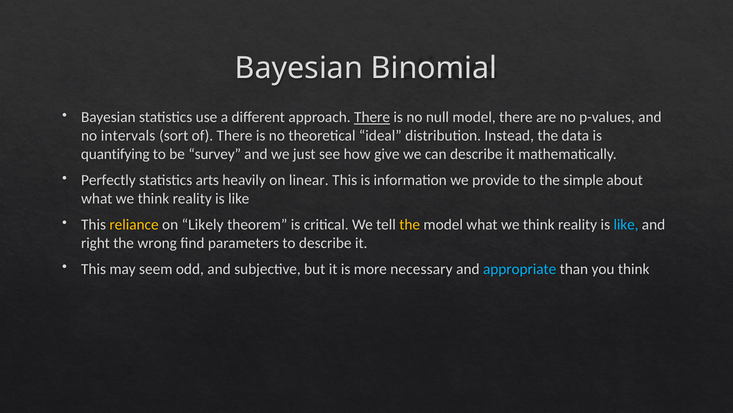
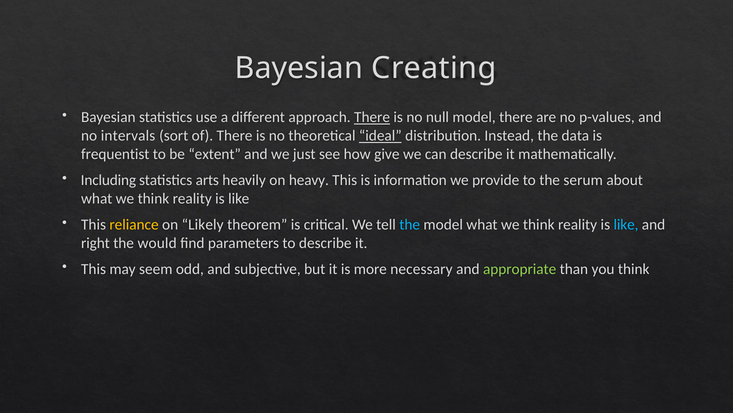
Binomial: Binomial -> Creating
ideal underline: none -> present
quantifying: quantifying -> frequentist
survey: survey -> extent
Perfectly: Perfectly -> Including
linear: linear -> heavy
simple: simple -> serum
the at (410, 224) colour: yellow -> light blue
wrong: wrong -> would
appropriate colour: light blue -> light green
